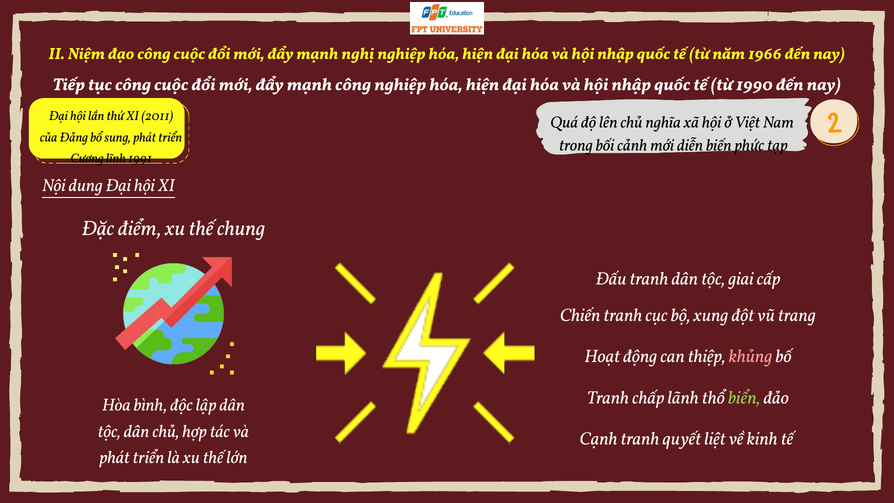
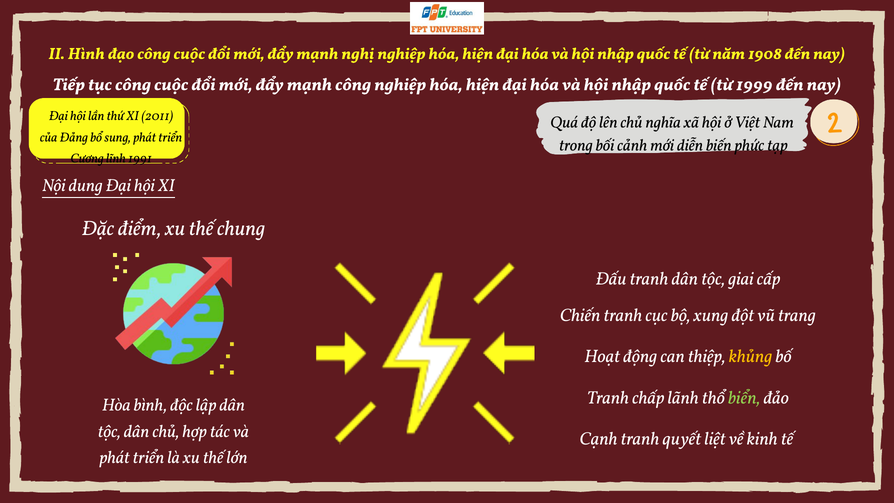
Niệm: Niệm -> Hình
1966: 1966 -> 1908
1990: 1990 -> 1999
khủng colour: pink -> yellow
